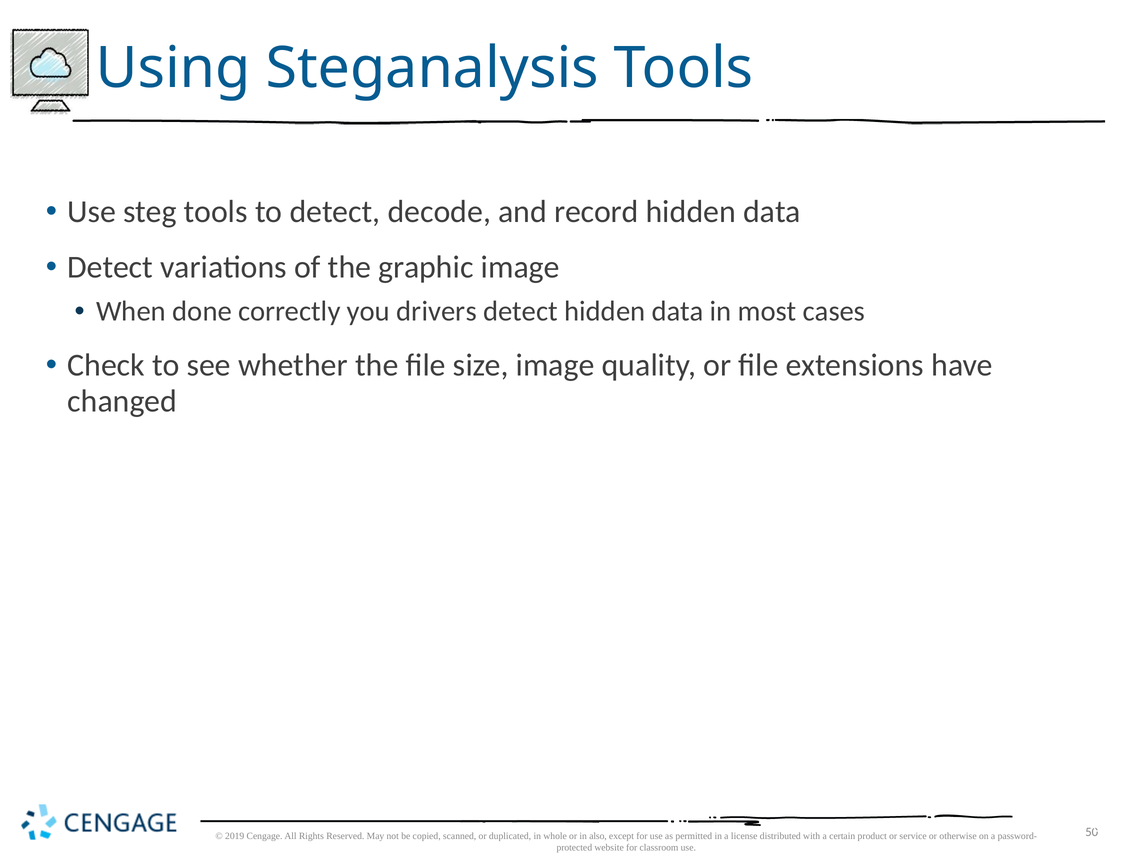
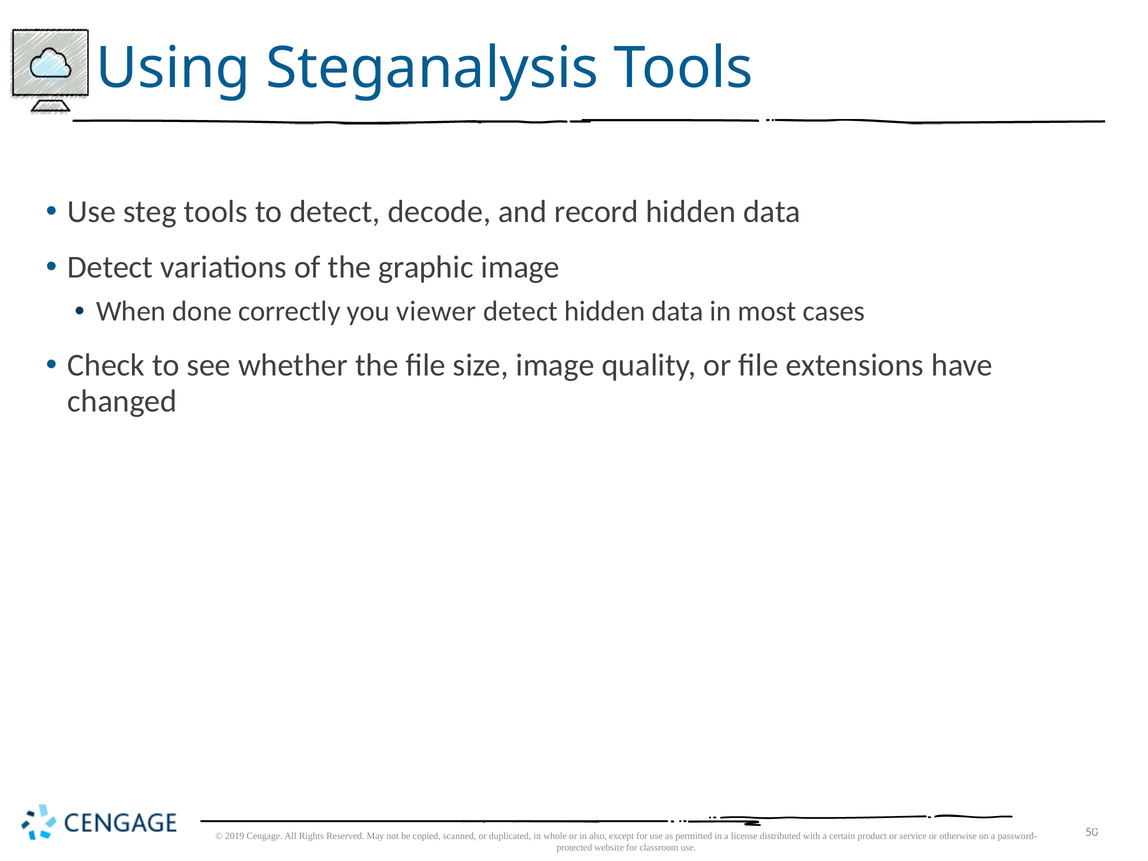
drivers: drivers -> viewer
